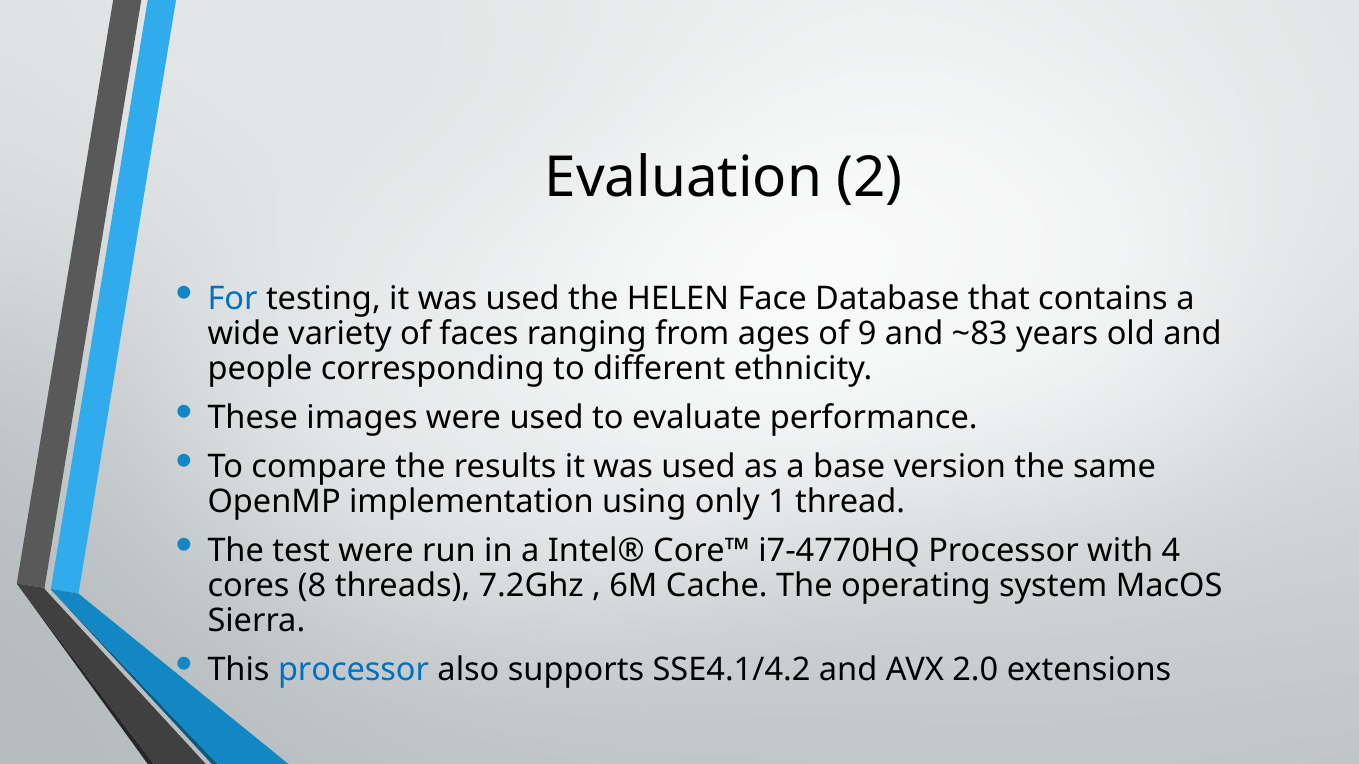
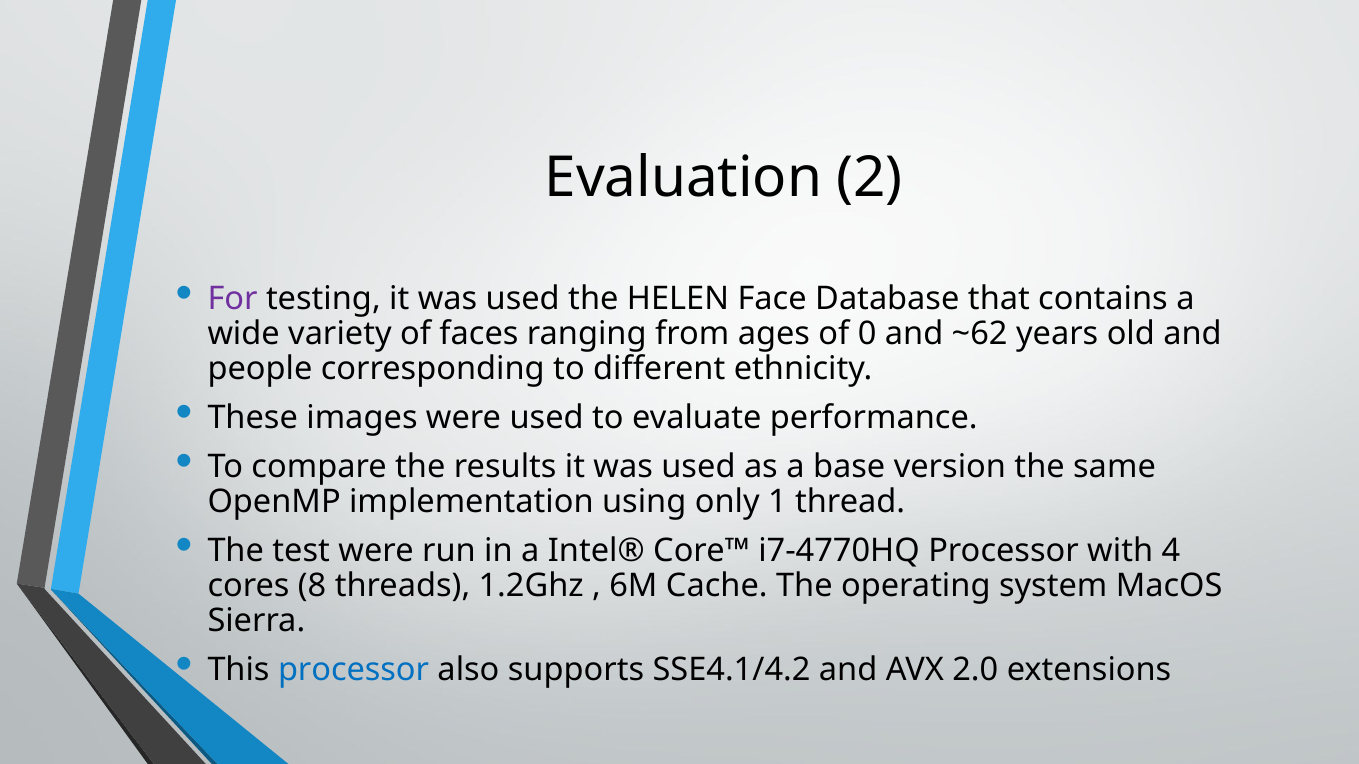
For colour: blue -> purple
9: 9 -> 0
~83: ~83 -> ~62
7.2Ghz: 7.2Ghz -> 1.2Ghz
